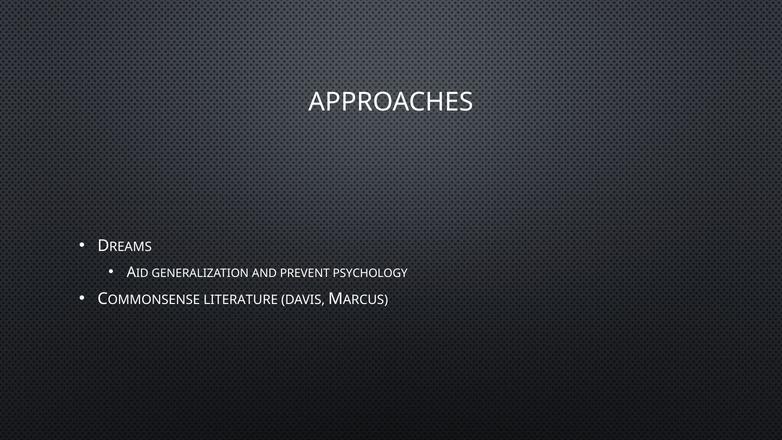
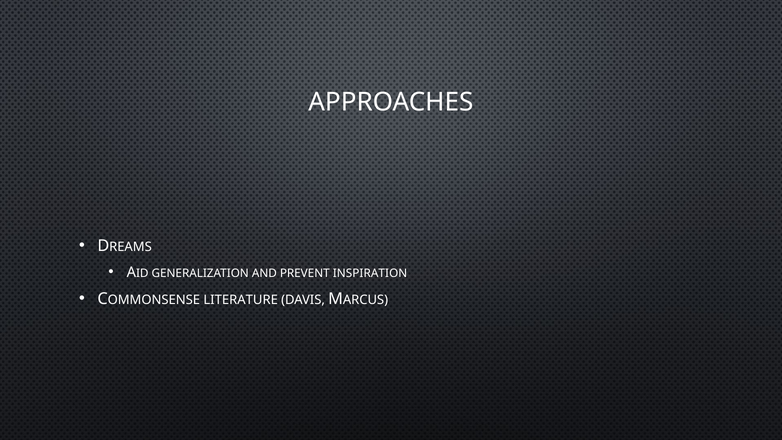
PSYCHOLOGY: PSYCHOLOGY -> INSPIRATION
